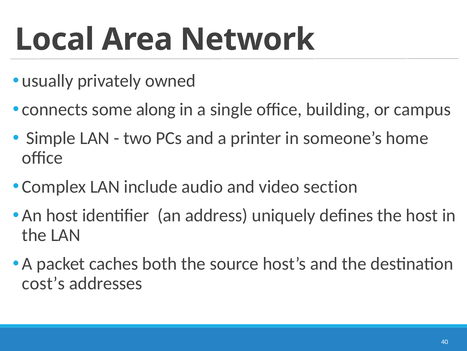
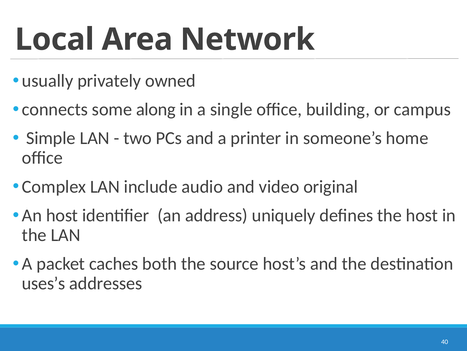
section: section -> original
cost’s: cost’s -> uses’s
